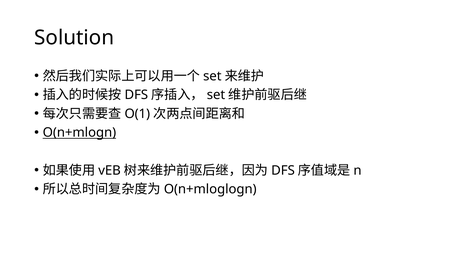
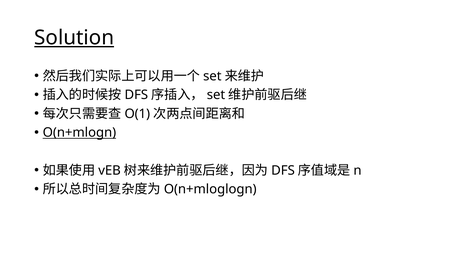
Solution underline: none -> present
